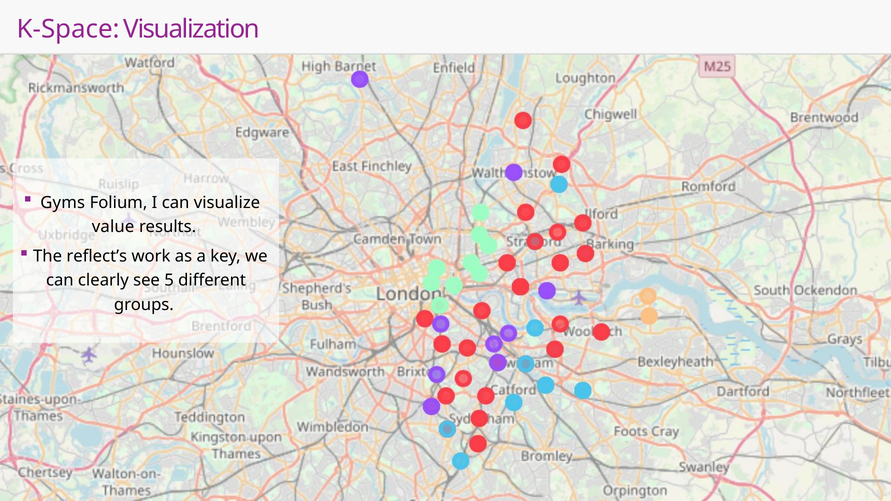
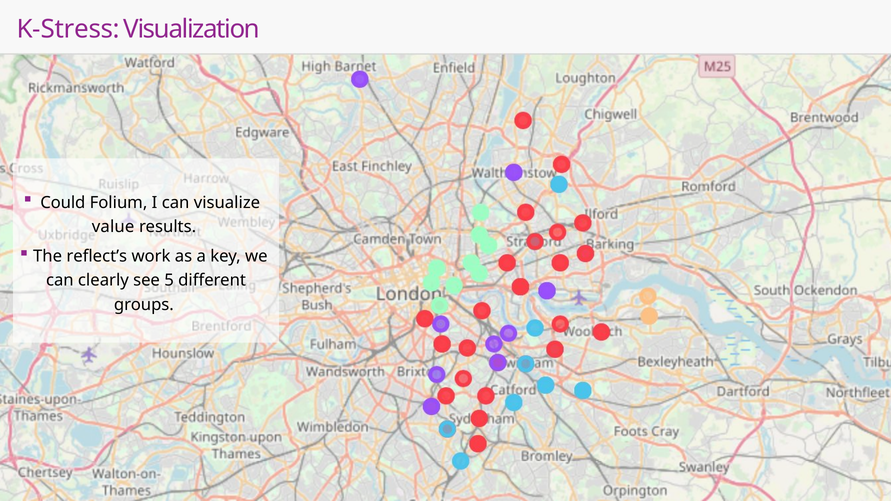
K-Space: K-Space -> K-Stress
Gyms: Gyms -> Could
